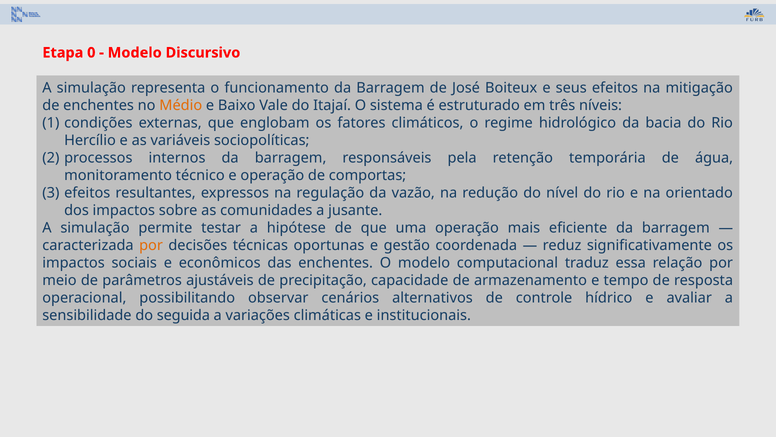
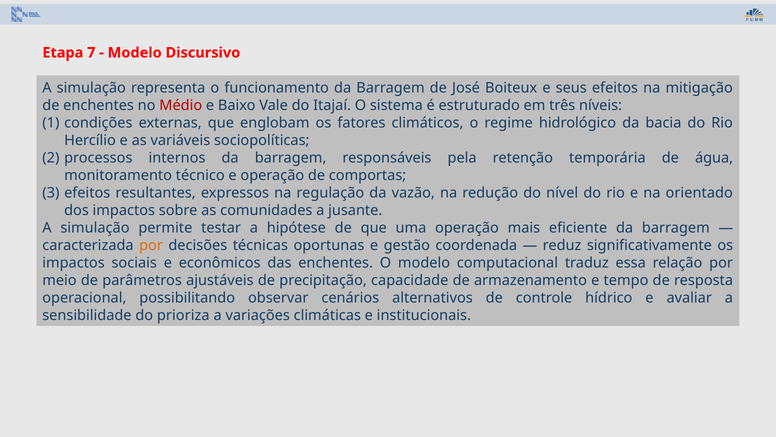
0: 0 -> 7
Médio colour: orange -> red
seguida: seguida -> prioriza
